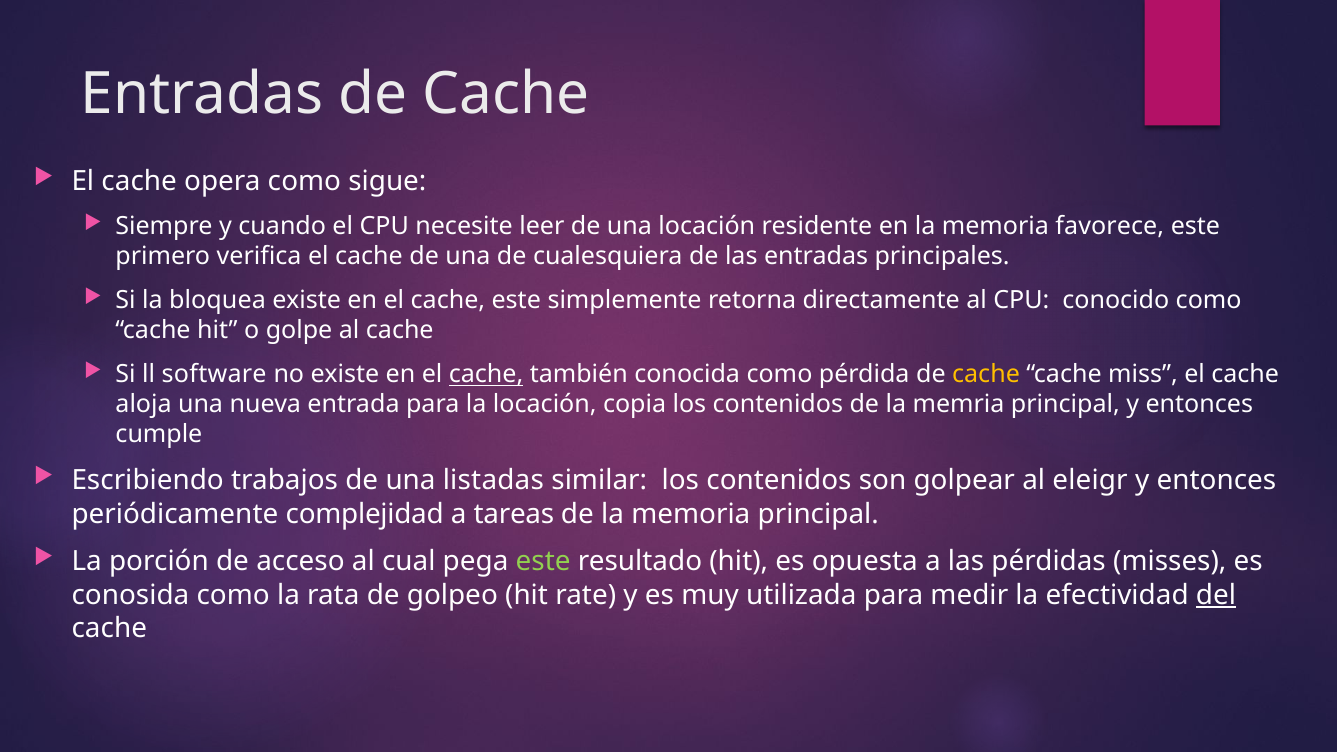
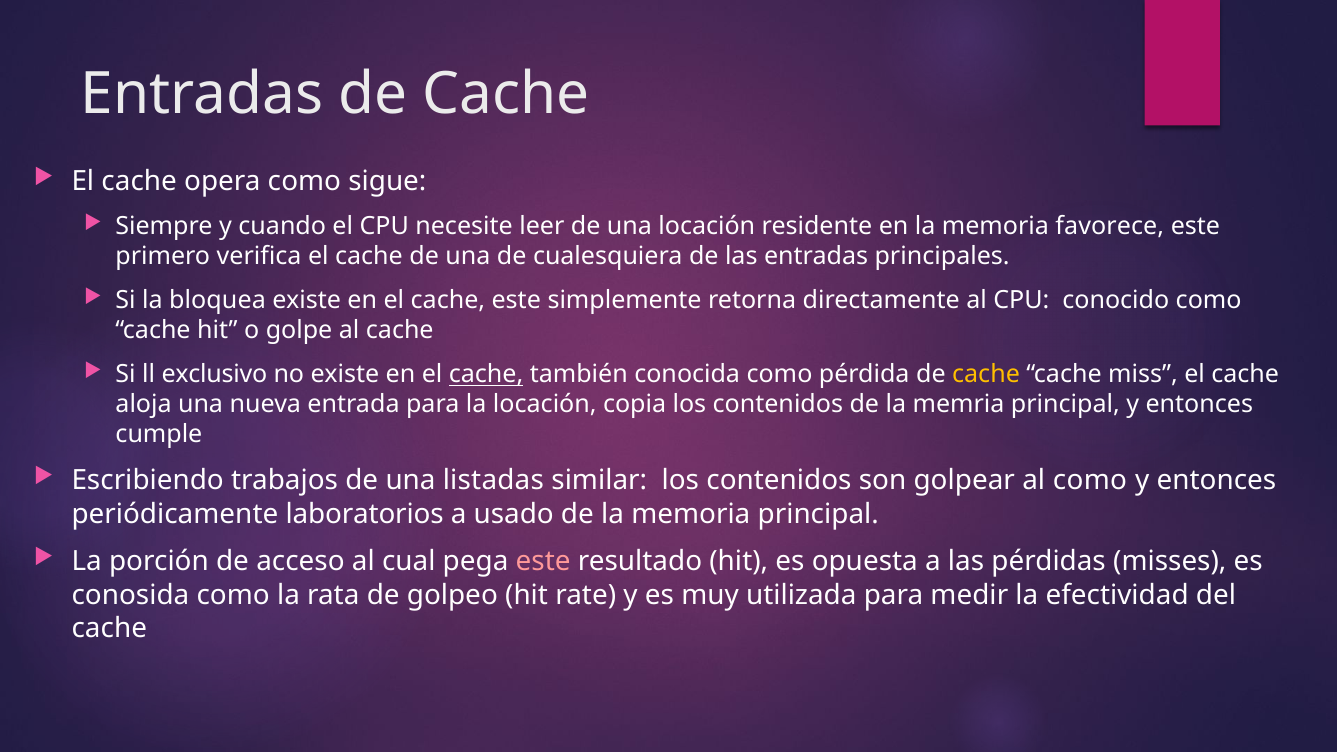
software: software -> exclusivo
al eleigr: eleigr -> como
complejidad: complejidad -> laboratorios
tareas: tareas -> usado
este at (543, 562) colour: light green -> pink
del underline: present -> none
